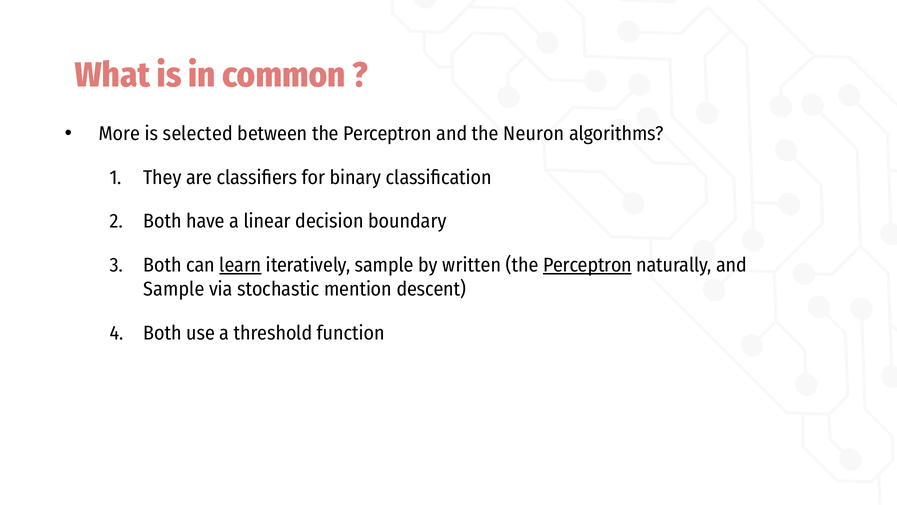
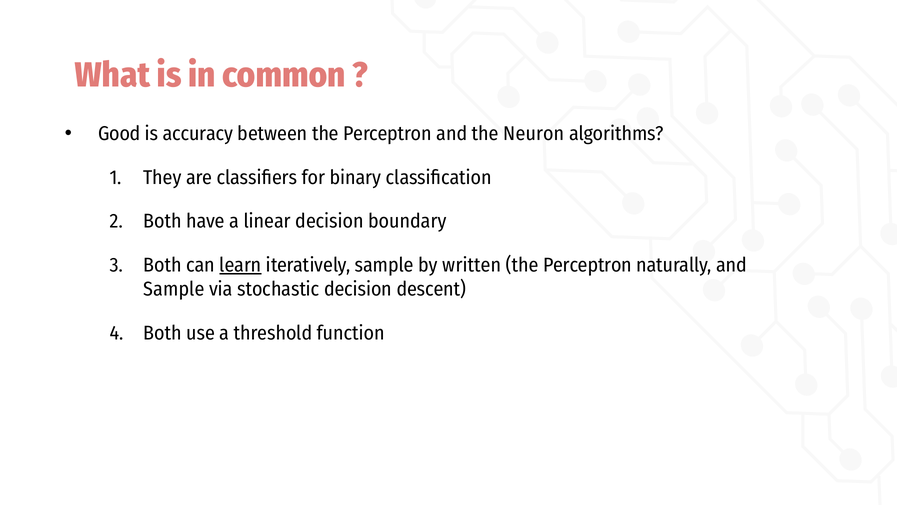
More: More -> Good
selected: selected -> accuracy
Perceptron at (587, 265) underline: present -> none
stochastic mention: mention -> decision
